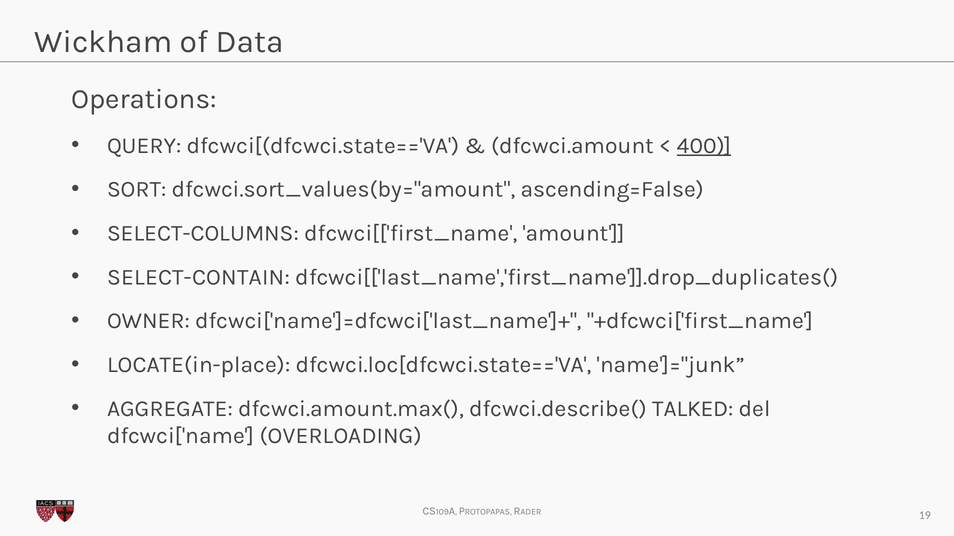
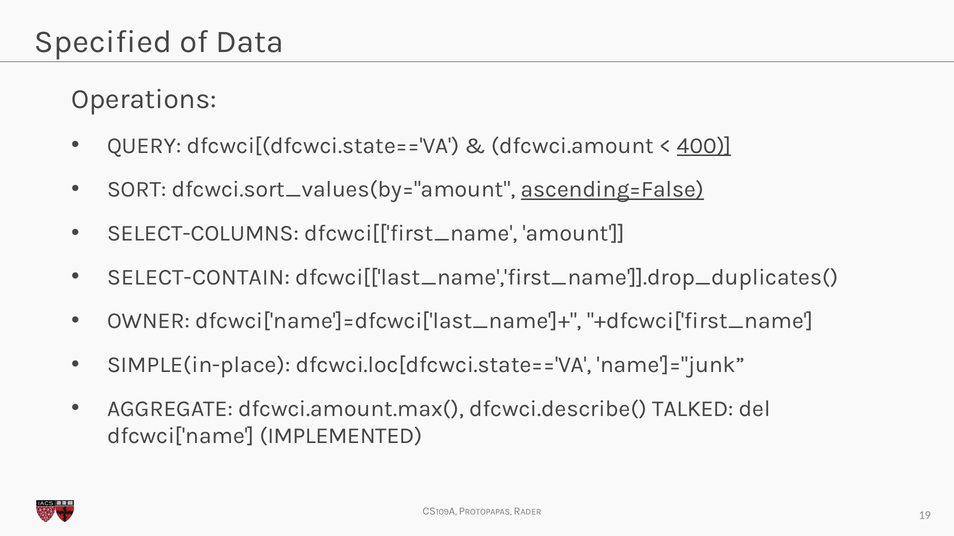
Wickham: Wickham -> Specified
ascending=False underline: none -> present
LOCATE(in-place: LOCATE(in-place -> SIMPLE(in-place
OVERLOADING: OVERLOADING -> IMPLEMENTED
